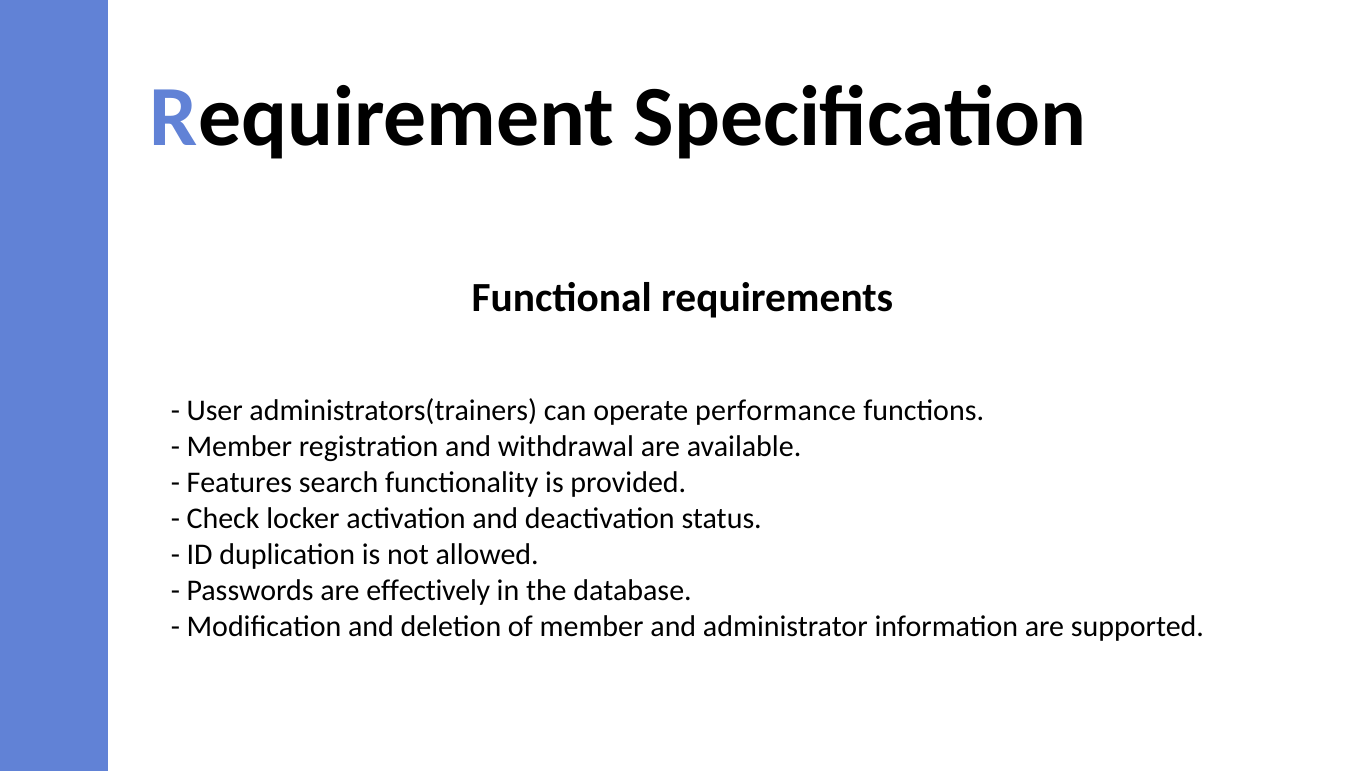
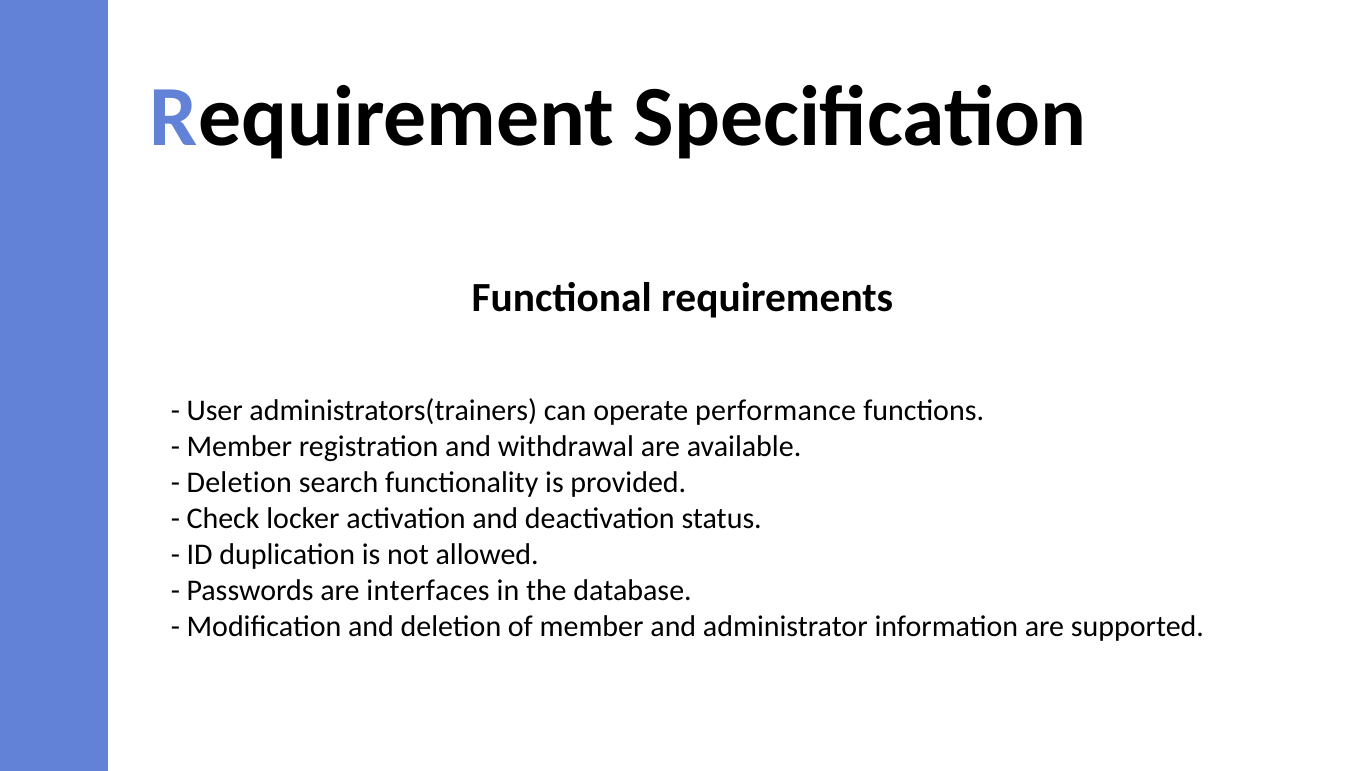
Features at (239, 483): Features -> Deletion
effectively: effectively -> interfaces
